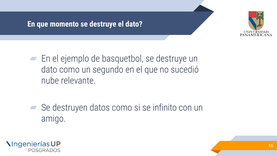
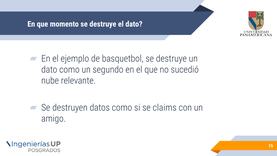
infinito: infinito -> claims
